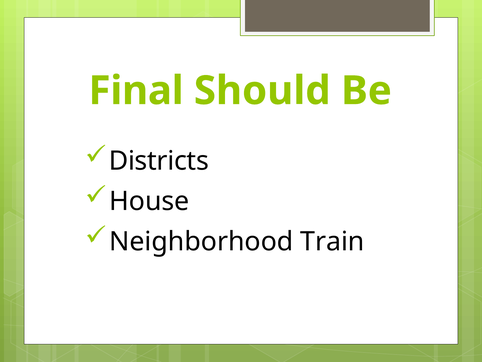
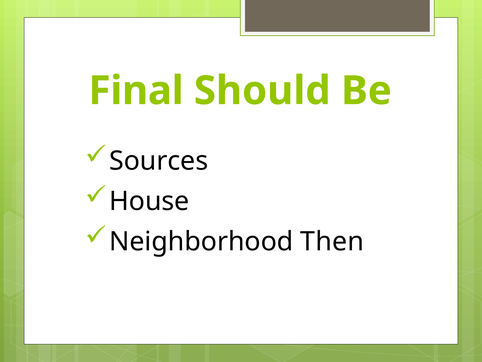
Districts: Districts -> Sources
Train: Train -> Then
